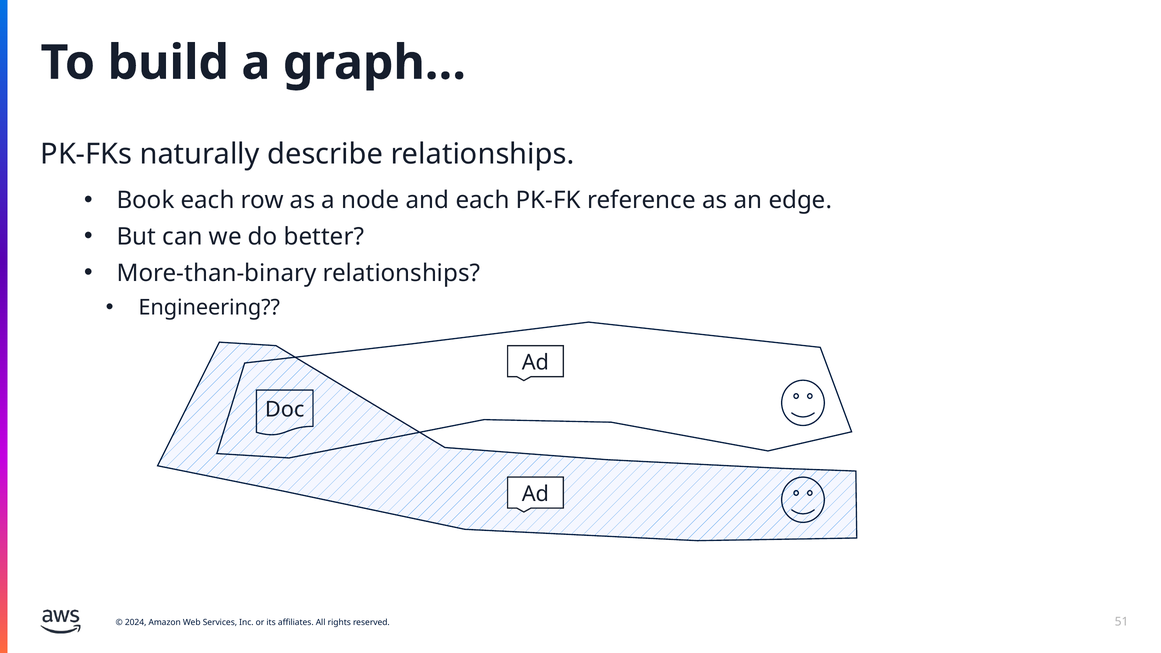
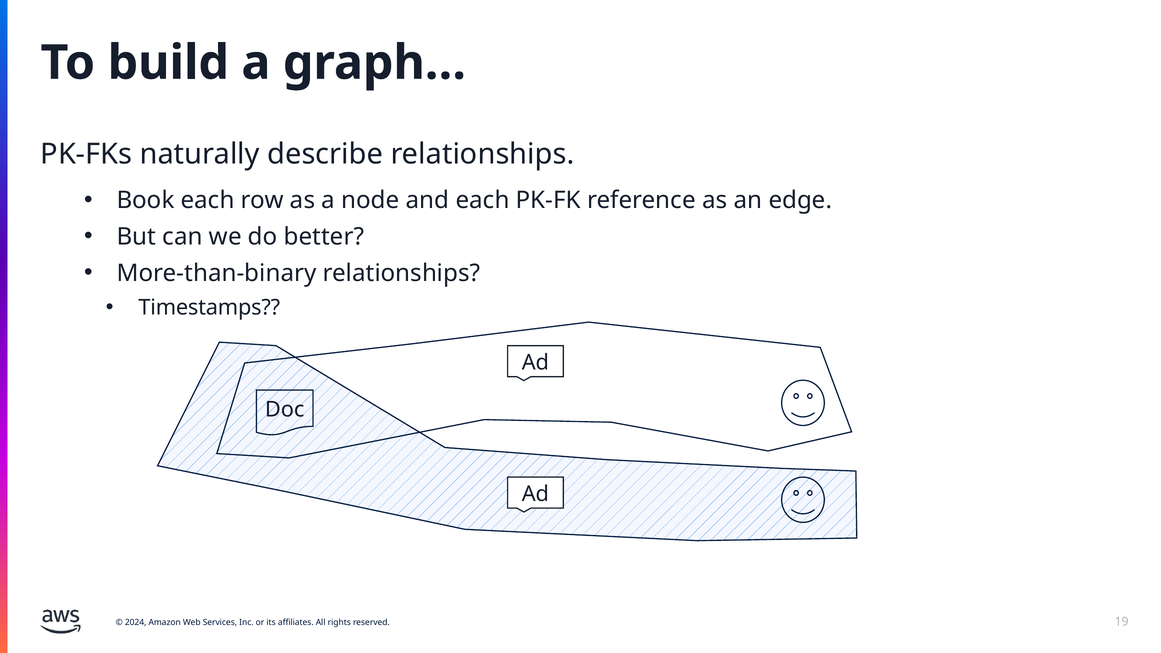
Engineering: Engineering -> Timestamps
51: 51 -> 19
